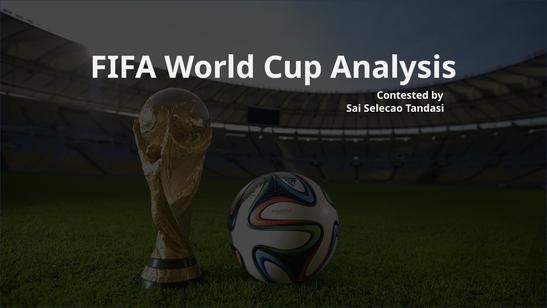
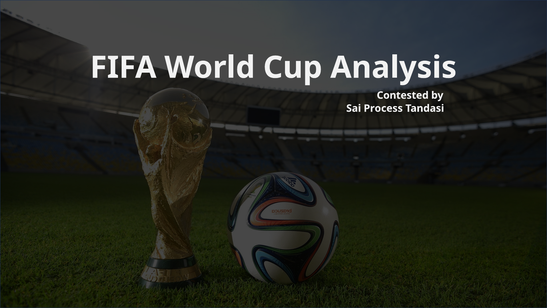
Selecao: Selecao -> Process
